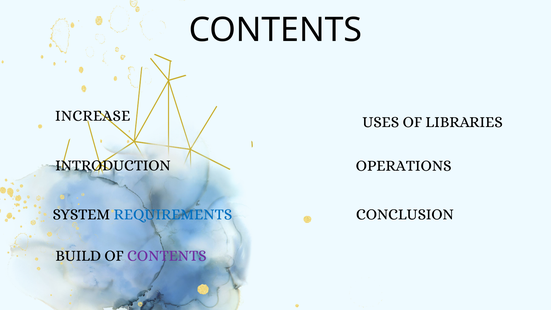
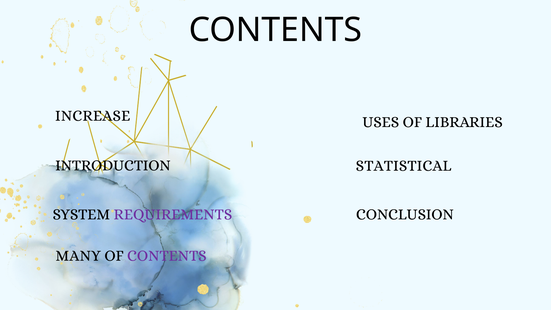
OPERATIONS: OPERATIONS -> STATISTICAL
REQUIREMENTS colour: blue -> purple
BUILD: BUILD -> MANY
